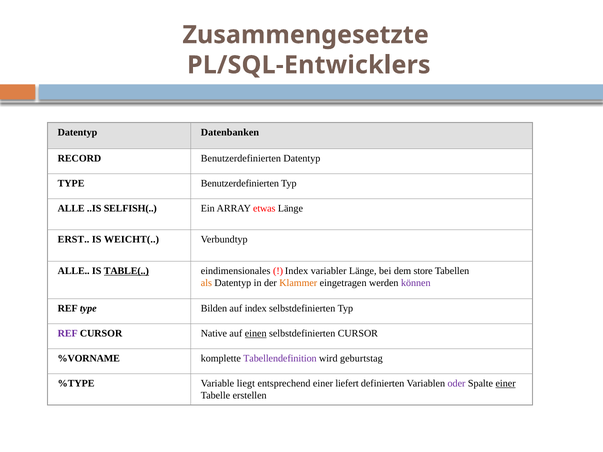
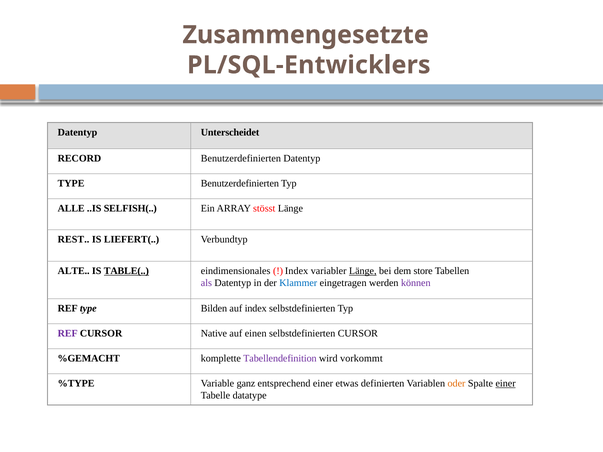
Datenbanken: Datenbanken -> Unterscheidet
etwas: etwas -> stösst
ERST: ERST -> REST
WEICHT(: WEICHT( -> LIEFERT(
ALLE at (74, 271): ALLE -> ALTE
Länge at (363, 271) underline: none -> present
als colour: orange -> purple
Klammer colour: orange -> blue
einen underline: present -> none
%VORNAME: %VORNAME -> %GEMACHT
geburtstag: geburtstag -> vorkommt
liegt: liegt -> ganz
liefert: liefert -> etwas
oder colour: purple -> orange
erstellen: erstellen -> datatype
